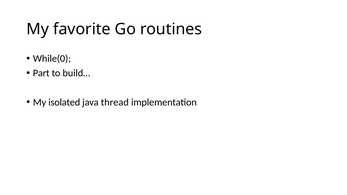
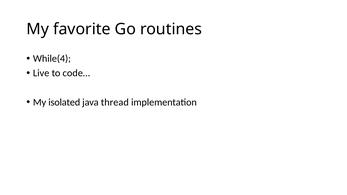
While(0: While(0 -> While(4
Part: Part -> Live
build…: build… -> code…
